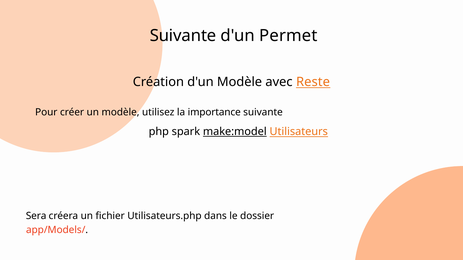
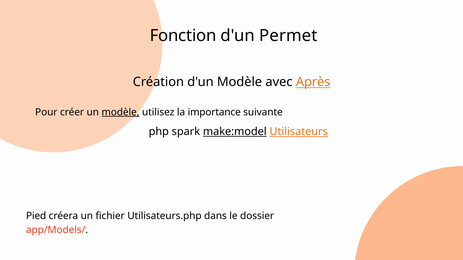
Suivante at (183, 36): Suivante -> Fonction
Reste: Reste -> Après
modèle at (120, 112) underline: none -> present
Sera: Sera -> Pied
